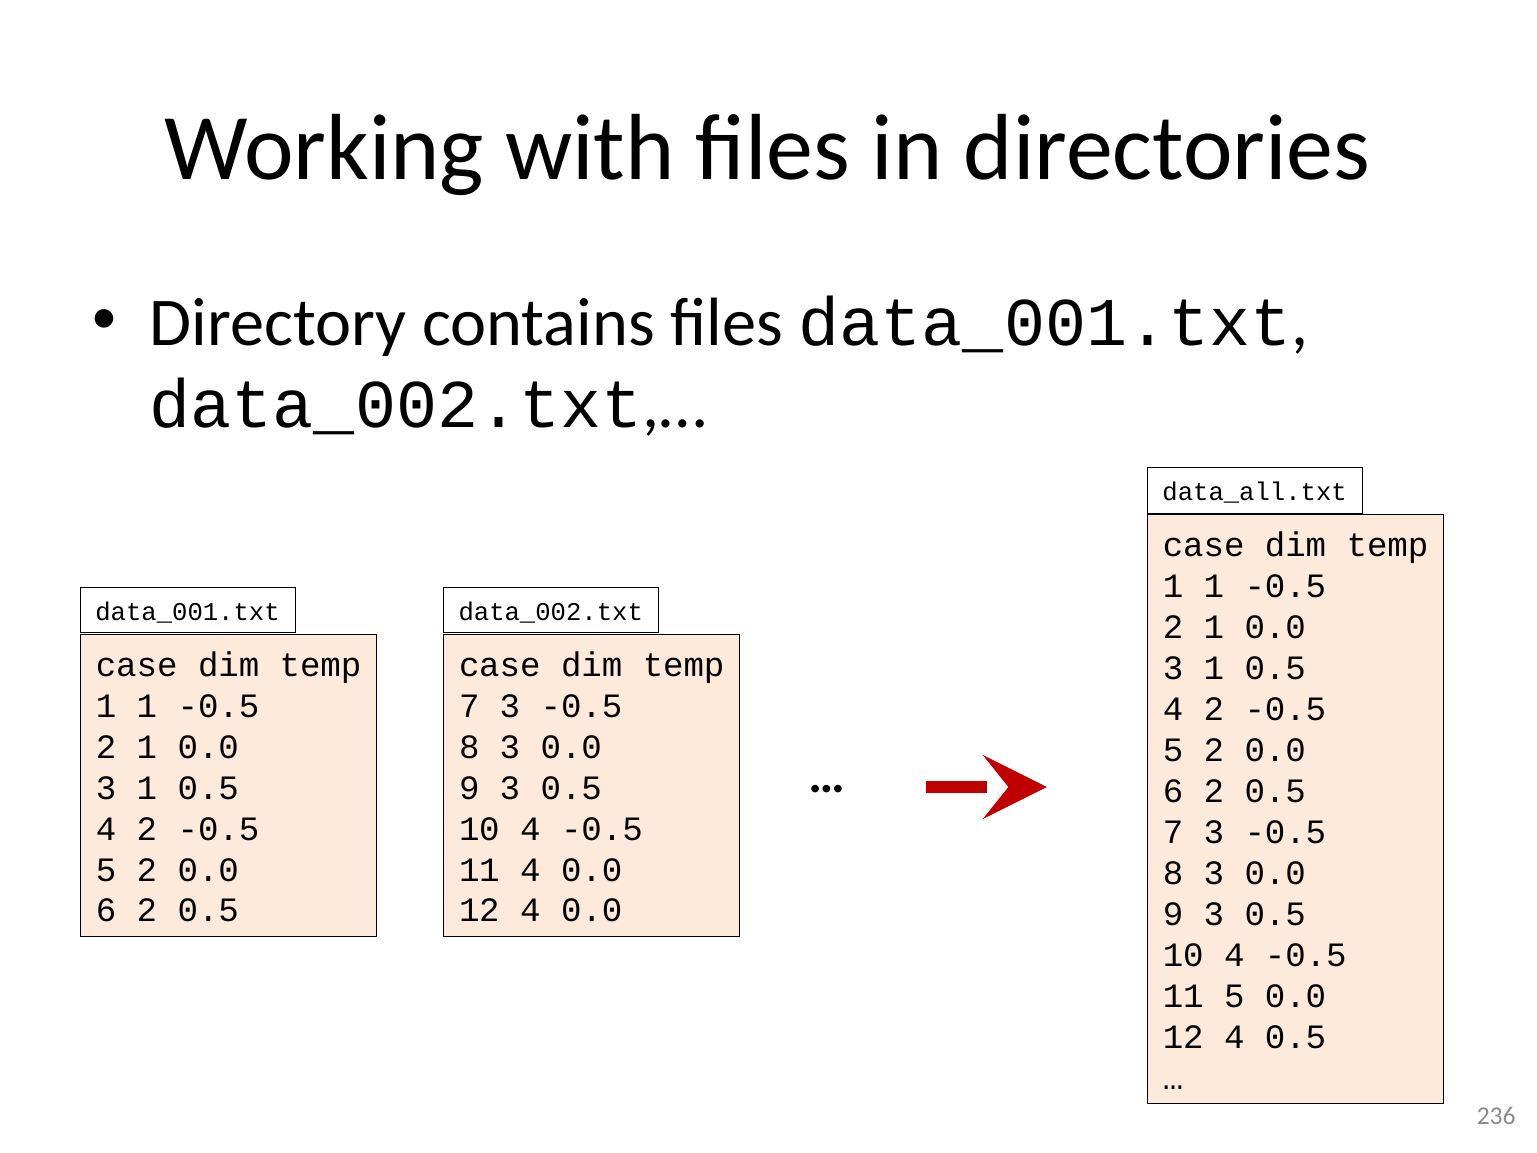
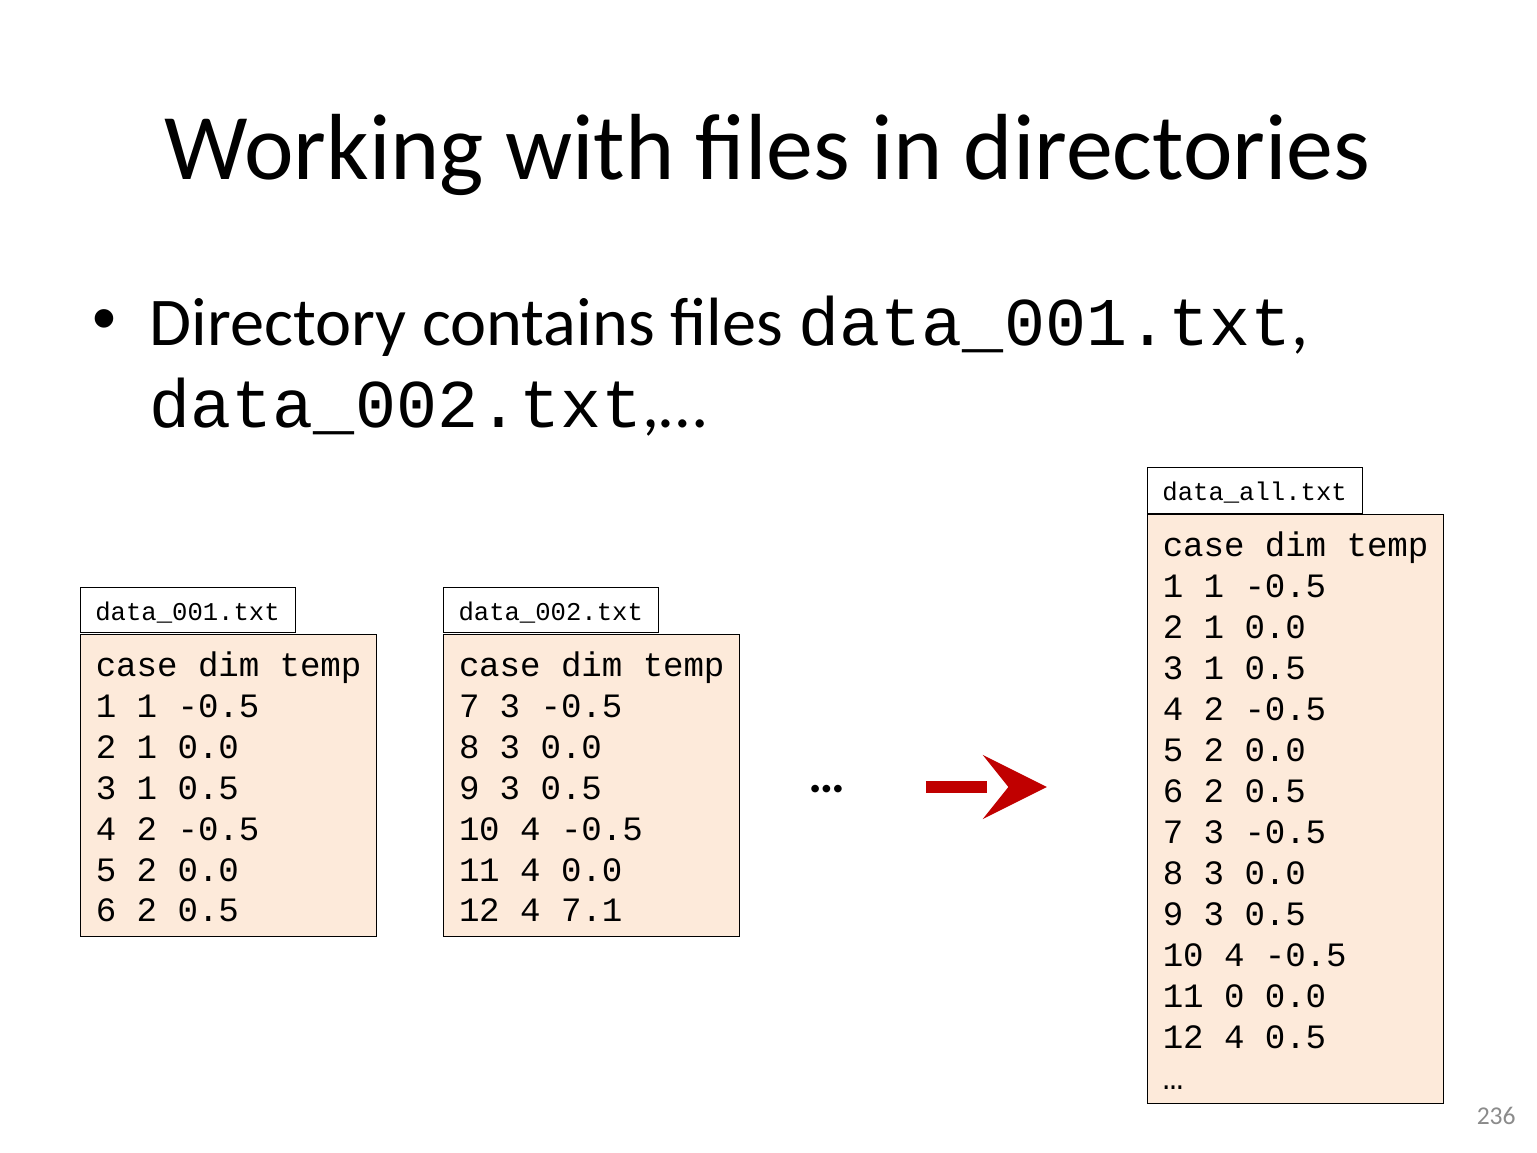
12 4 0.0: 0.0 -> 7.1
11 5: 5 -> 0
